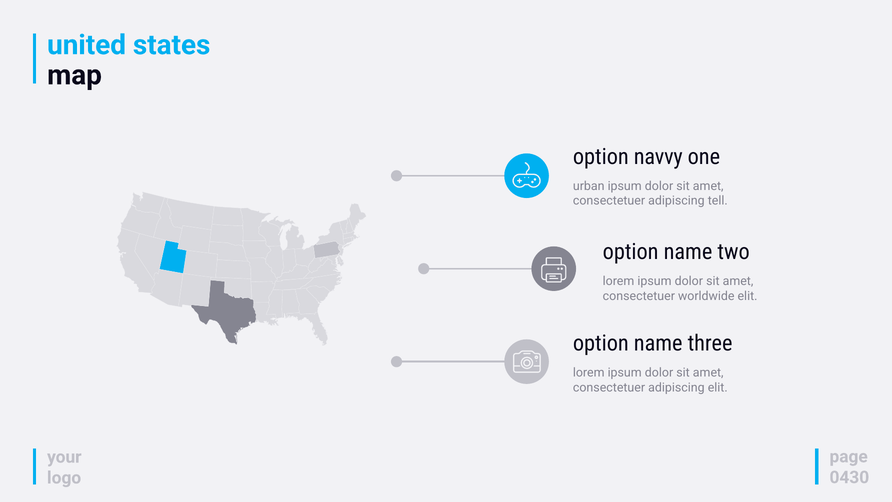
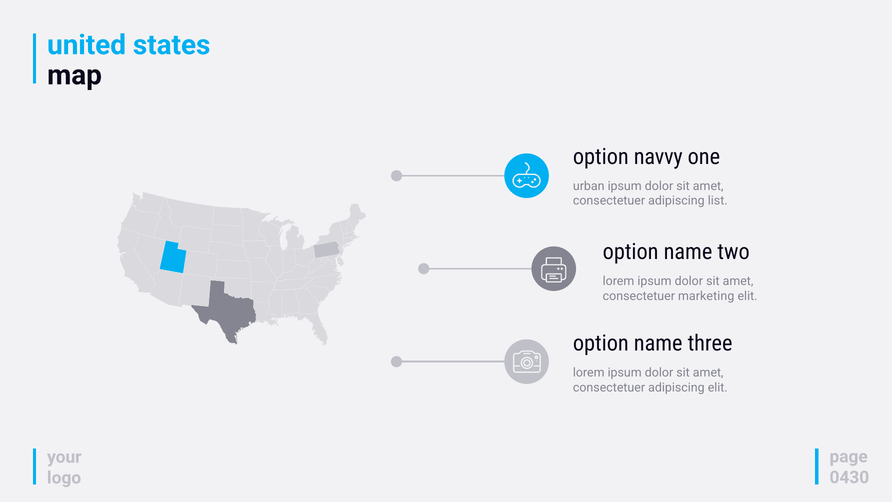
tell: tell -> list
worldwide: worldwide -> marketing
